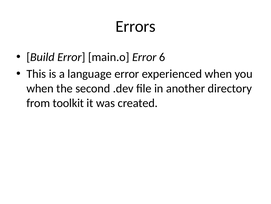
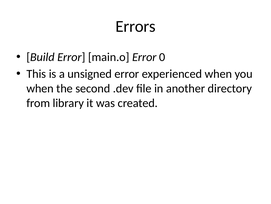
6: 6 -> 0
language: language -> unsigned
toolkit: toolkit -> library
